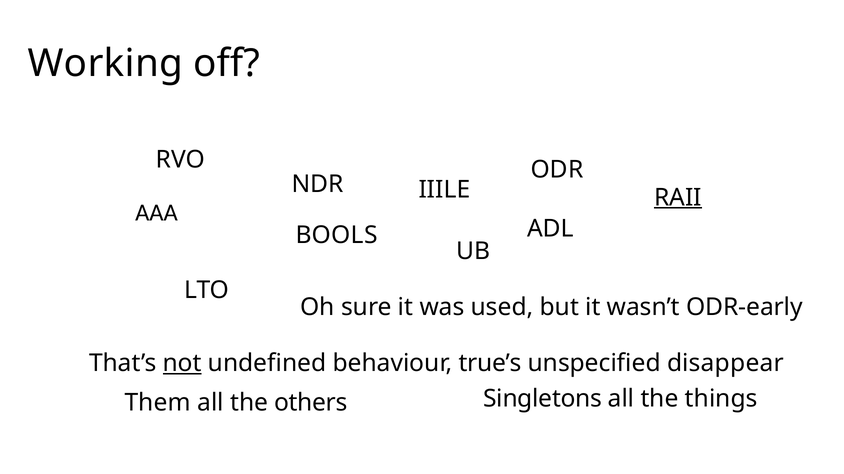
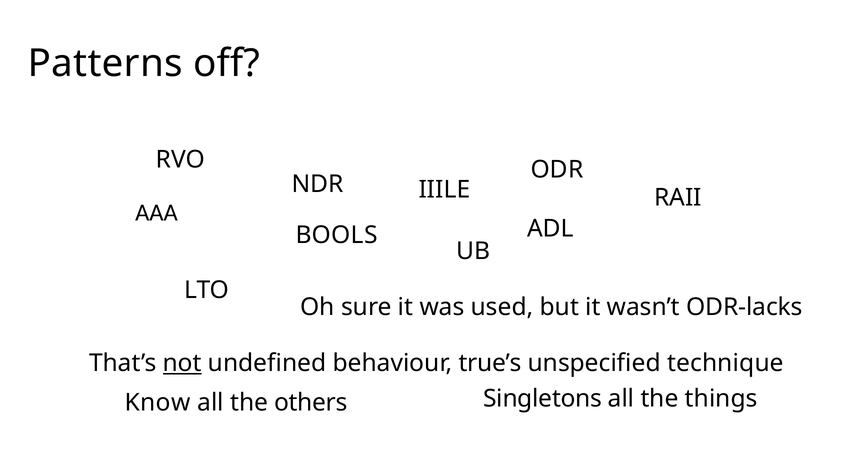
Working: Working -> Patterns
RAII underline: present -> none
ODR-early: ODR-early -> ODR-lacks
disappear: disappear -> technique
Them: Them -> Know
